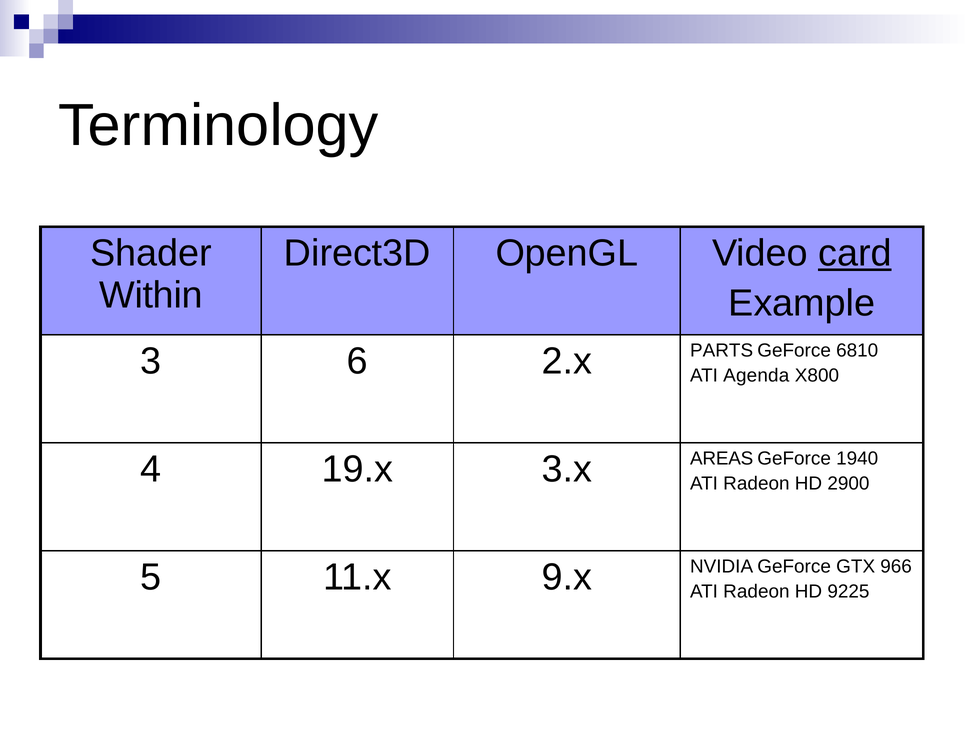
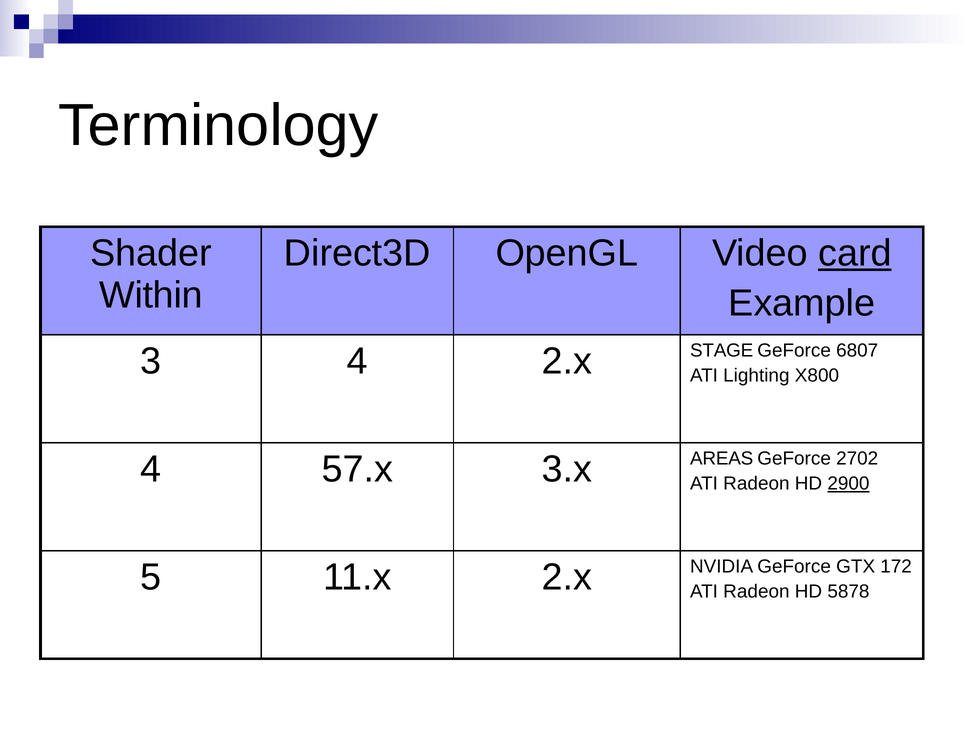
3 6: 6 -> 4
PARTS: PARTS -> STAGE
6810: 6810 -> 6807
Agenda: Agenda -> Lighting
19.x: 19.x -> 57.x
1940: 1940 -> 2702
2900 underline: none -> present
11.x 9.x: 9.x -> 2.x
966: 966 -> 172
9225: 9225 -> 5878
